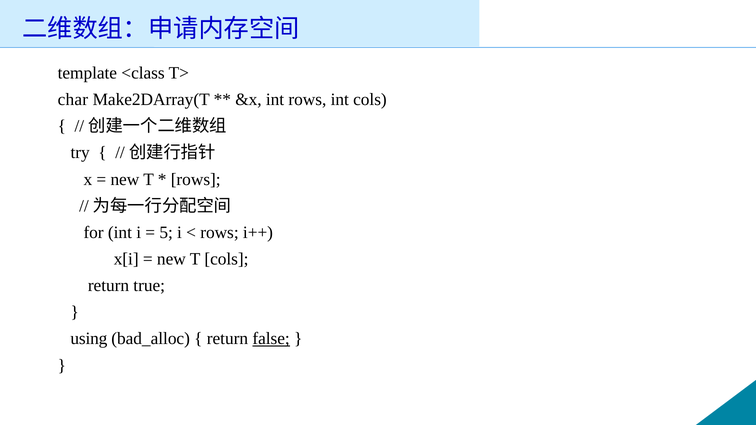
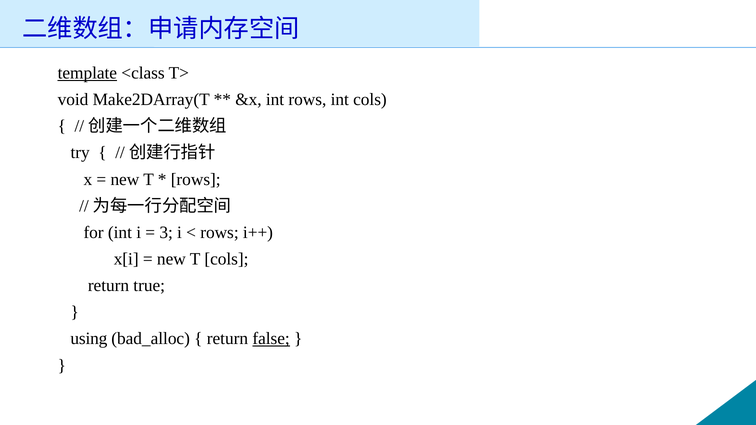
template underline: none -> present
char: char -> void
5: 5 -> 3
